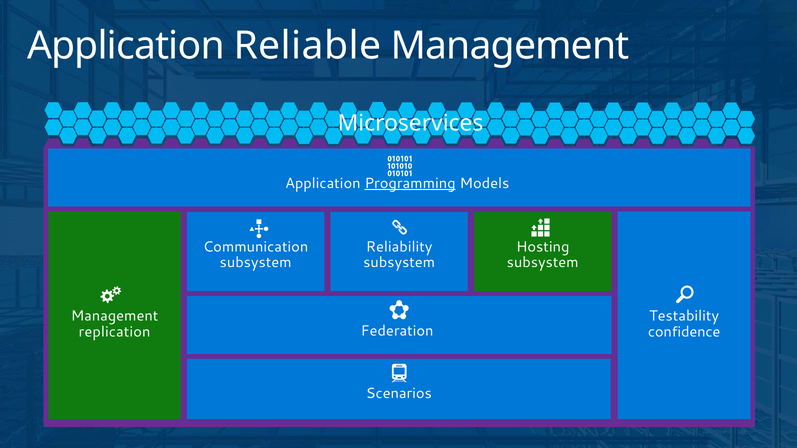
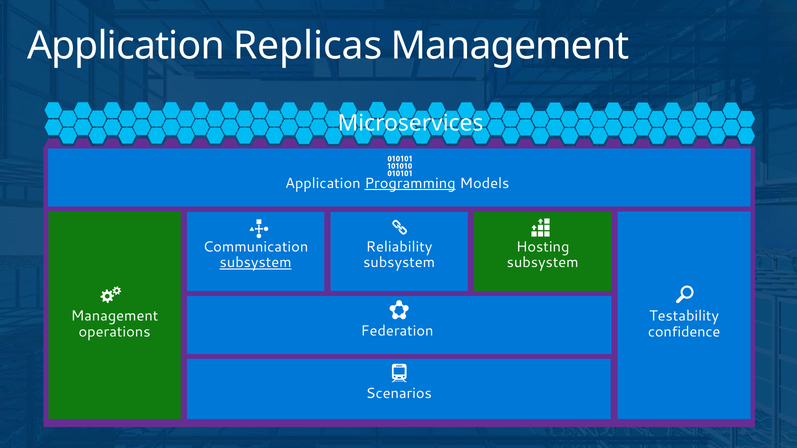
Reliable: Reliable -> Replicas
subsystem at (256, 263) underline: none -> present
replication: replication -> operations
